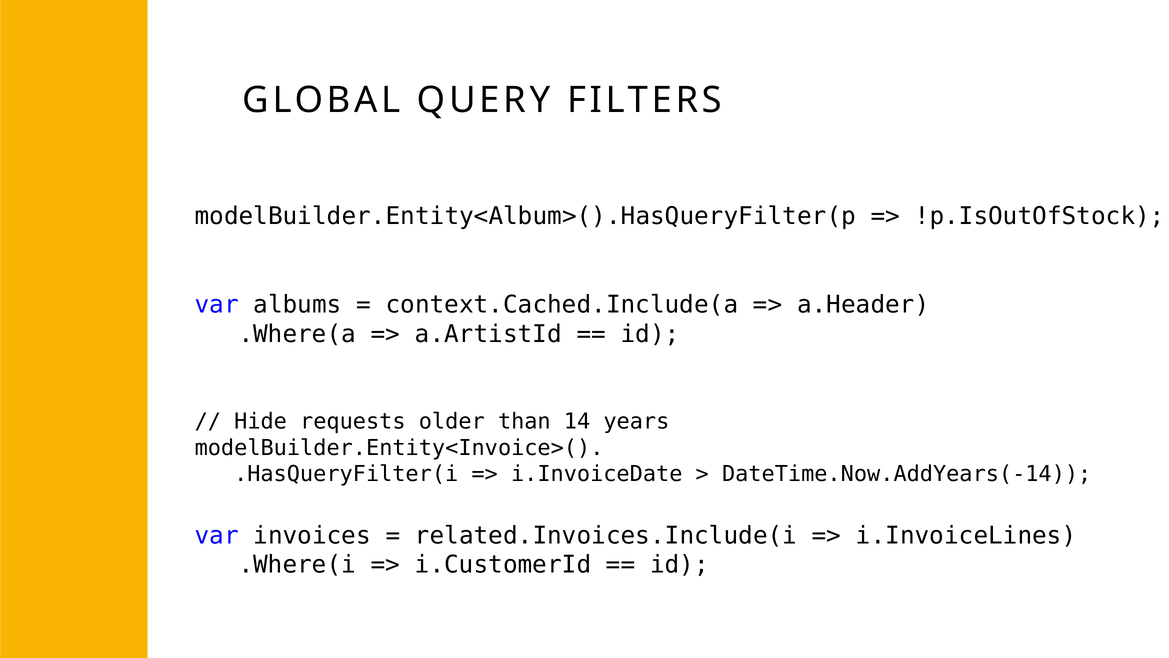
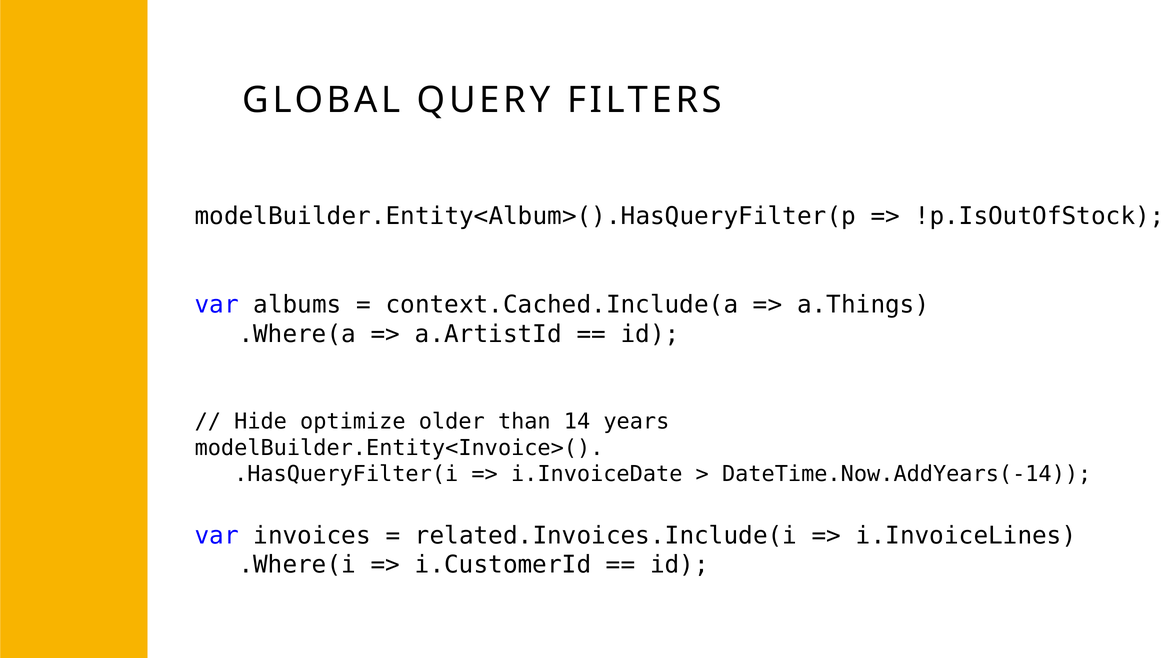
a.Header: a.Header -> a.Things
requests: requests -> optimize
